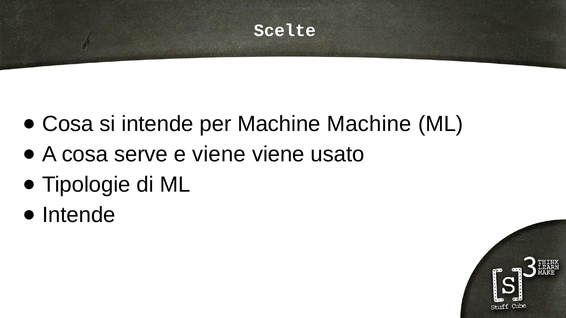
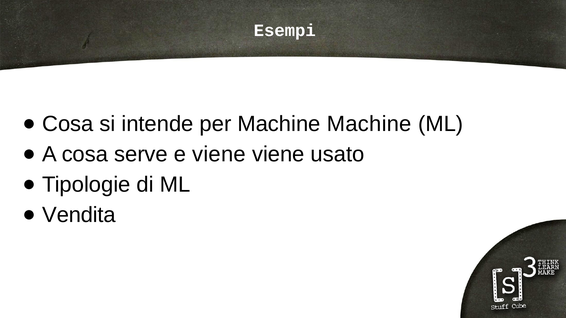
Scelte: Scelte -> Esempi
Intende at (79, 215): Intende -> Vendita
